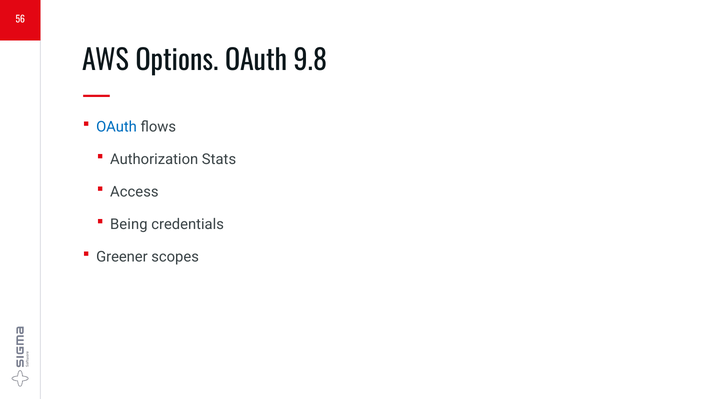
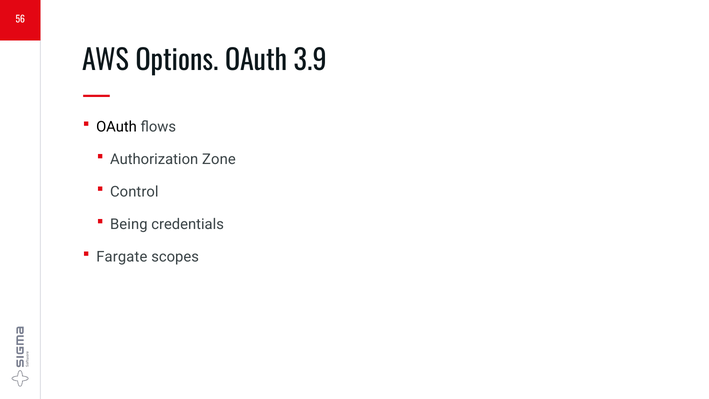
9.8: 9.8 -> 3.9
OAuth at (116, 127) colour: blue -> black
Stats: Stats -> Zone
Access: Access -> Control
Greener: Greener -> Fargate
